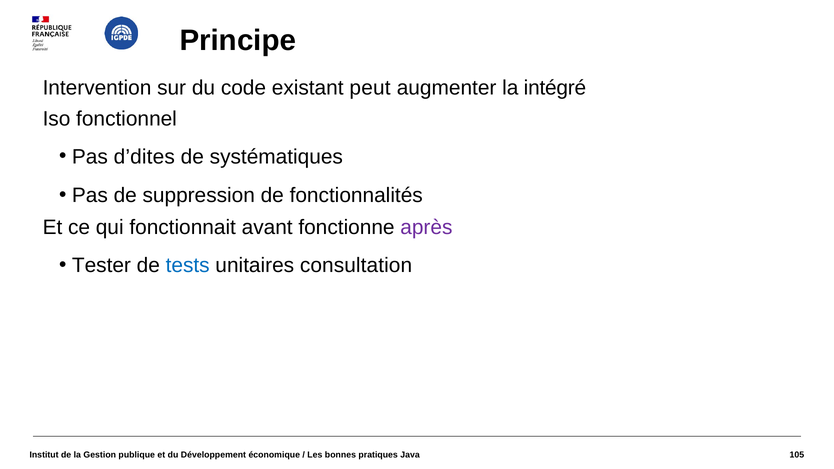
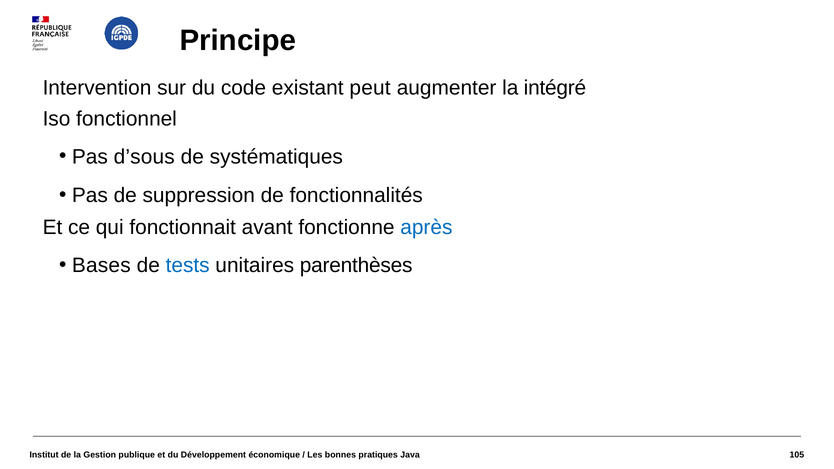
d’dites: d’dites -> d’sous
après colour: purple -> blue
Tester: Tester -> Bases
consultation: consultation -> parenthèses
